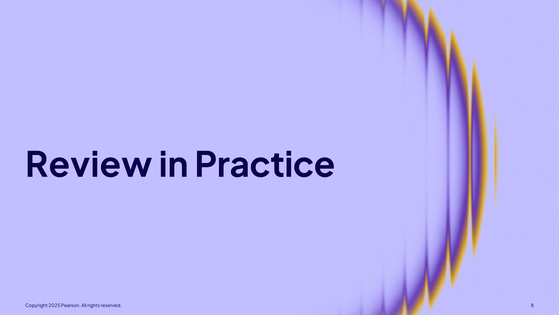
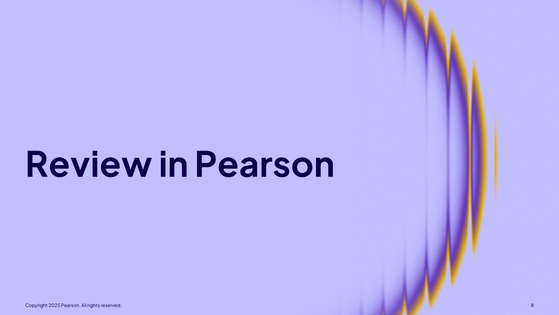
in Practice: Practice -> Pearson
